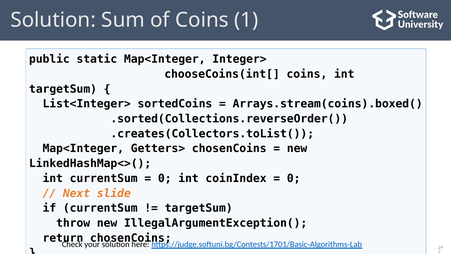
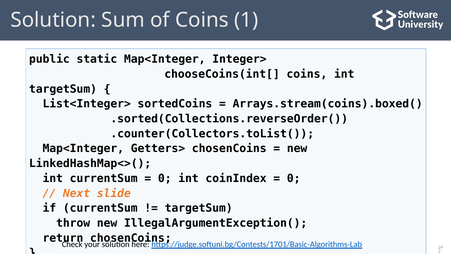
.creates(Collectors.toList(: .creates(Collectors.toList( -> .counter(Collectors.toList(
